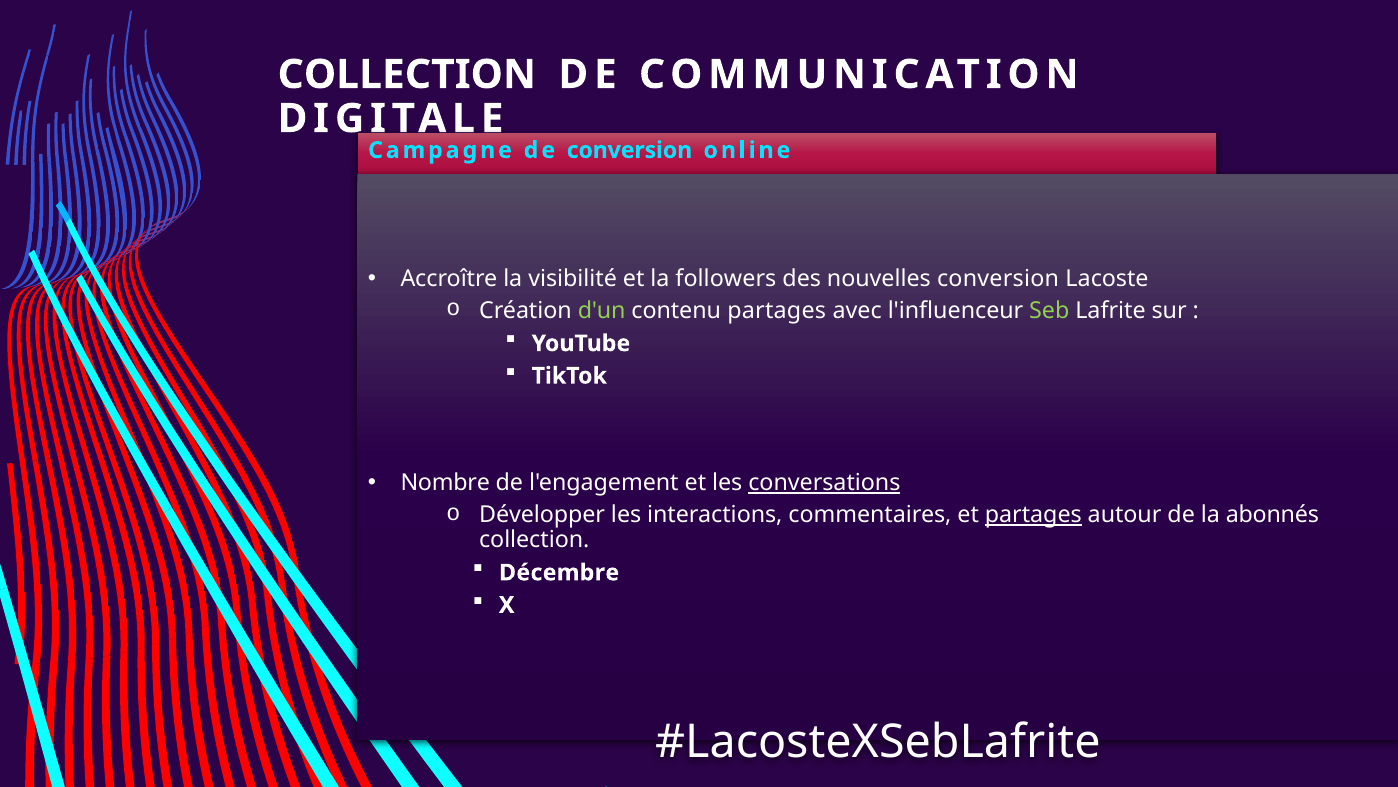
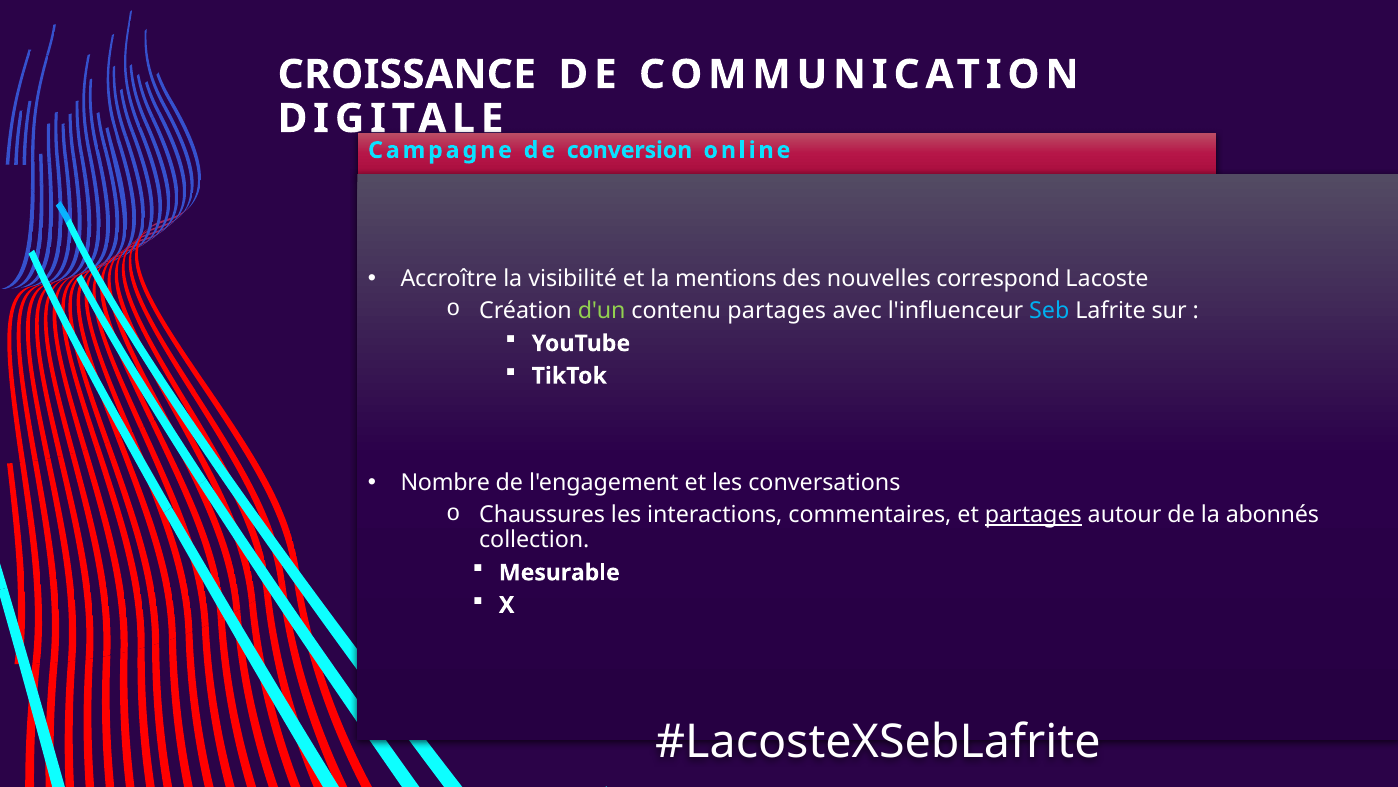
COLLECTION at (407, 75): COLLECTION -> CROISSANCE
followers: followers -> mentions
nouvelles conversion: conversion -> correspond
Seb colour: light green -> light blue
conversations underline: present -> none
Développer: Développer -> Chaussures
Décembre: Décembre -> Mesurable
